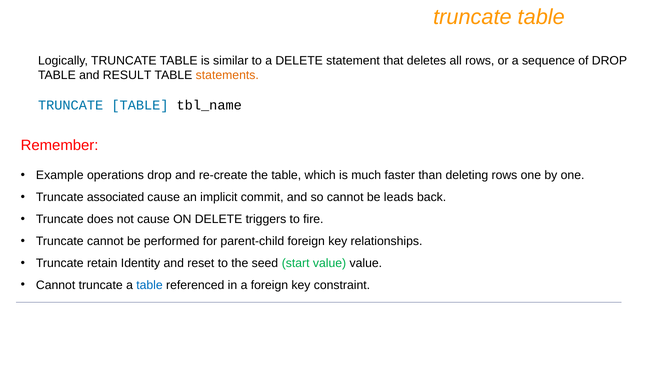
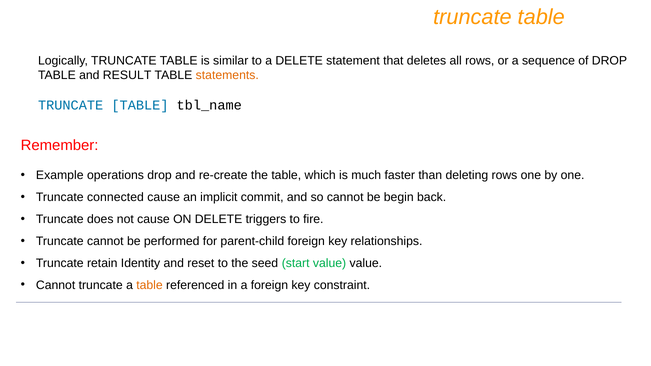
associated: associated -> connected
leads: leads -> begin
table at (149, 285) colour: blue -> orange
